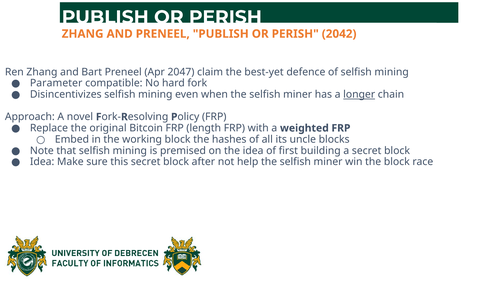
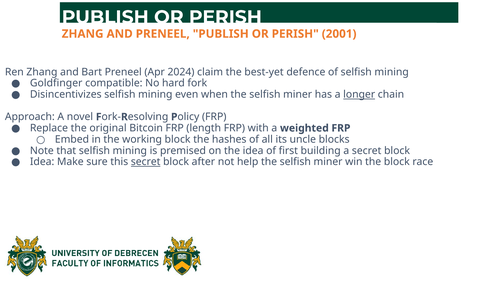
2042: 2042 -> 2001
2047: 2047 -> 2024
Parameter: Parameter -> Goldfinger
secret at (146, 162) underline: none -> present
